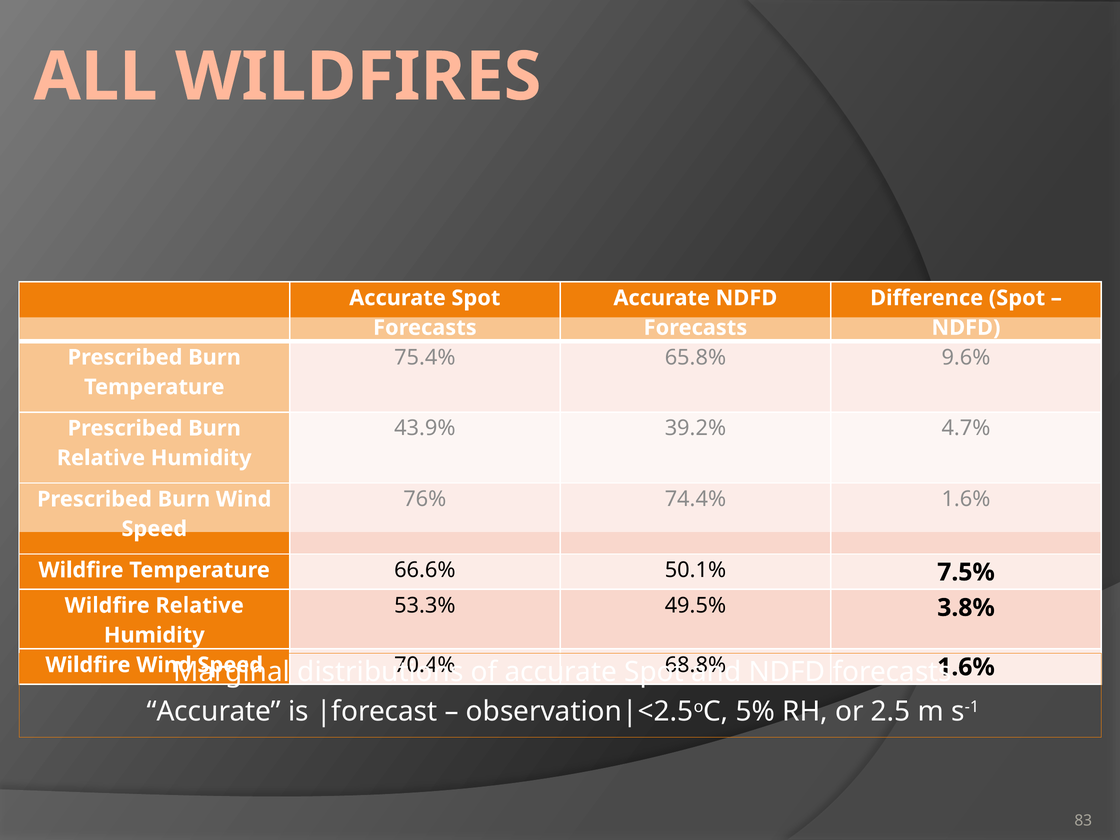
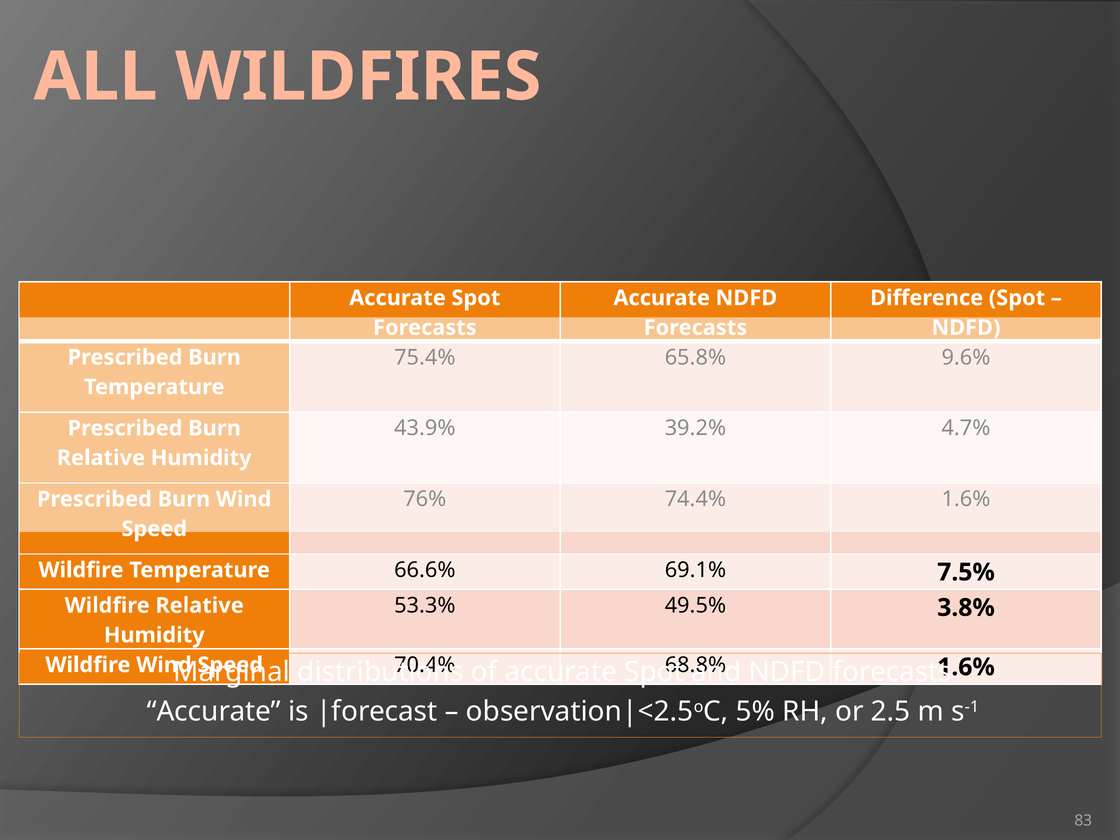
50.1%: 50.1% -> 69.1%
